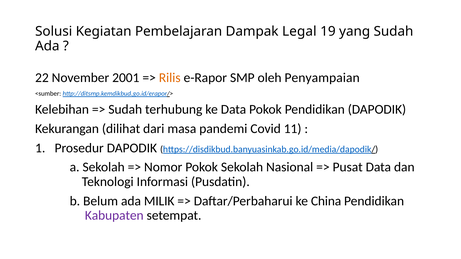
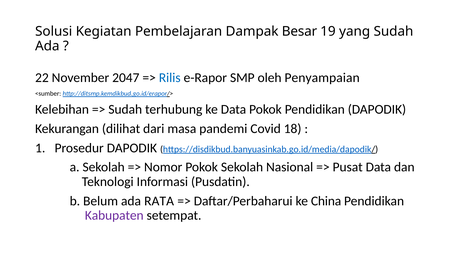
Legal: Legal -> Besar
2001: 2001 -> 2047
Rilis colour: orange -> blue
11: 11 -> 18
MILIK: MILIK -> RATA
